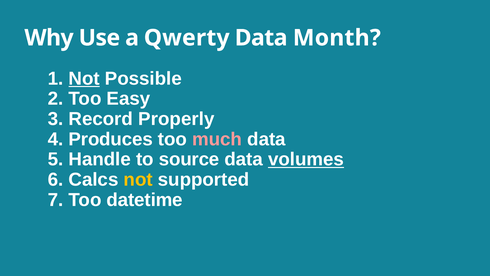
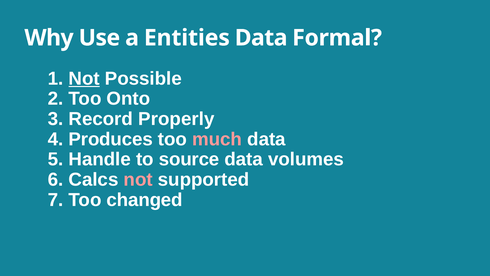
Qwerty: Qwerty -> Entities
Month: Month -> Formal
Easy: Easy -> Onto
volumes underline: present -> none
not at (138, 179) colour: yellow -> pink
datetime: datetime -> changed
